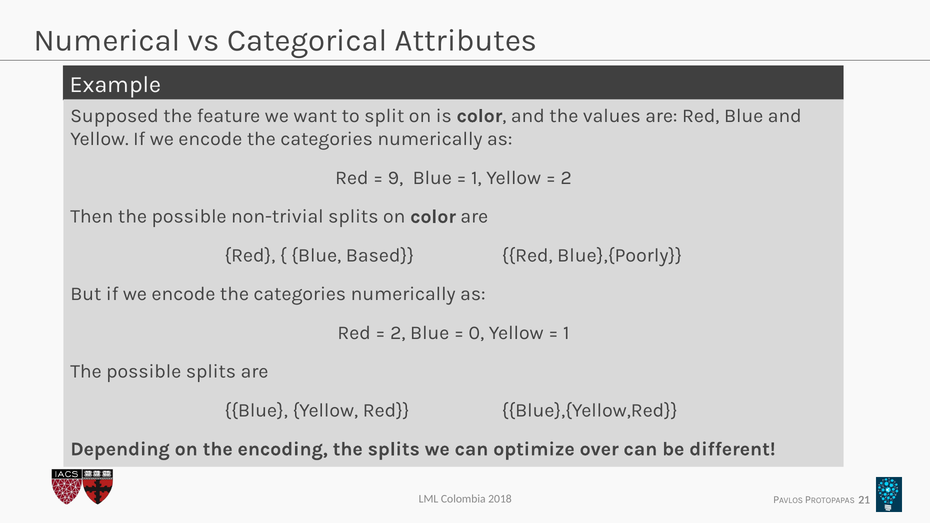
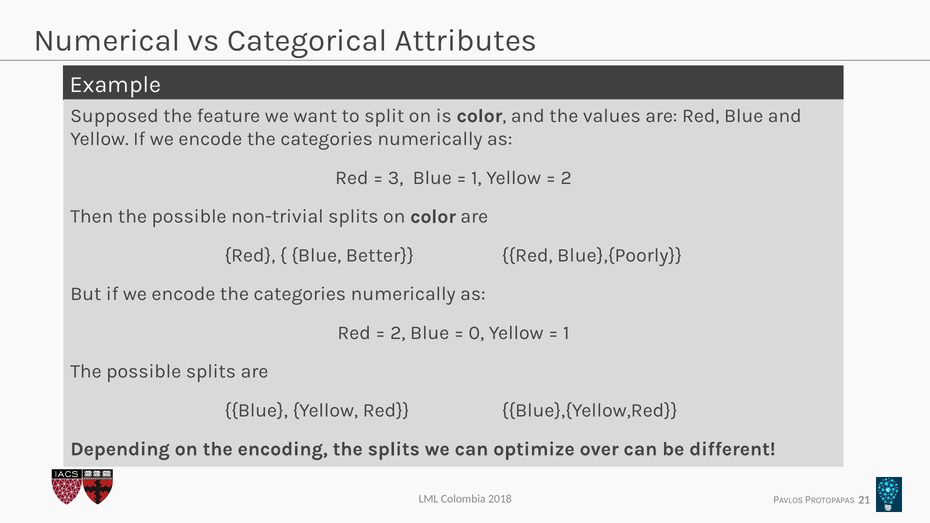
9: 9 -> 3
Based: Based -> Better
